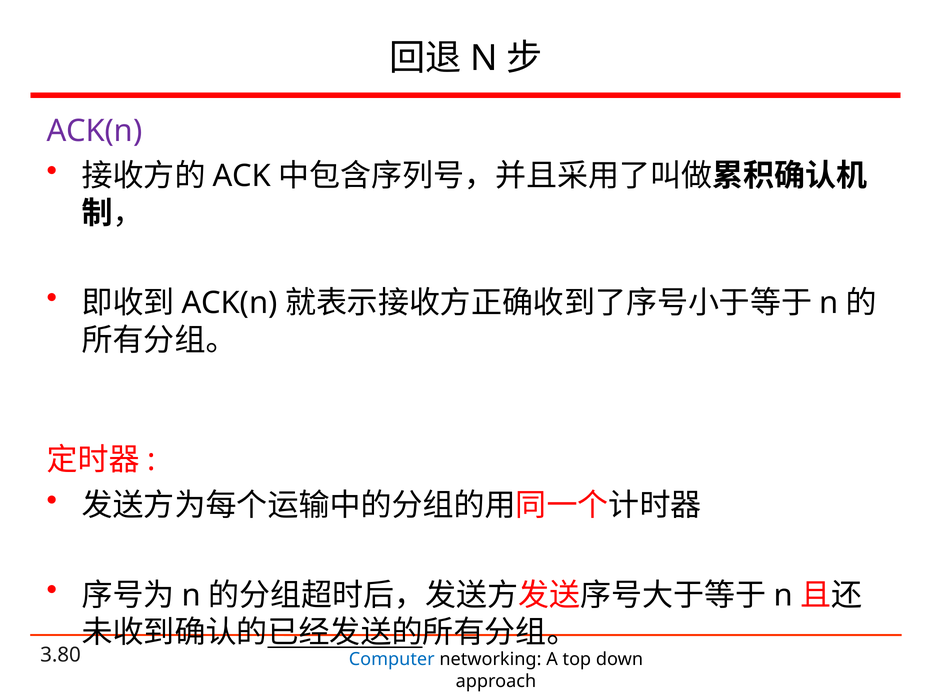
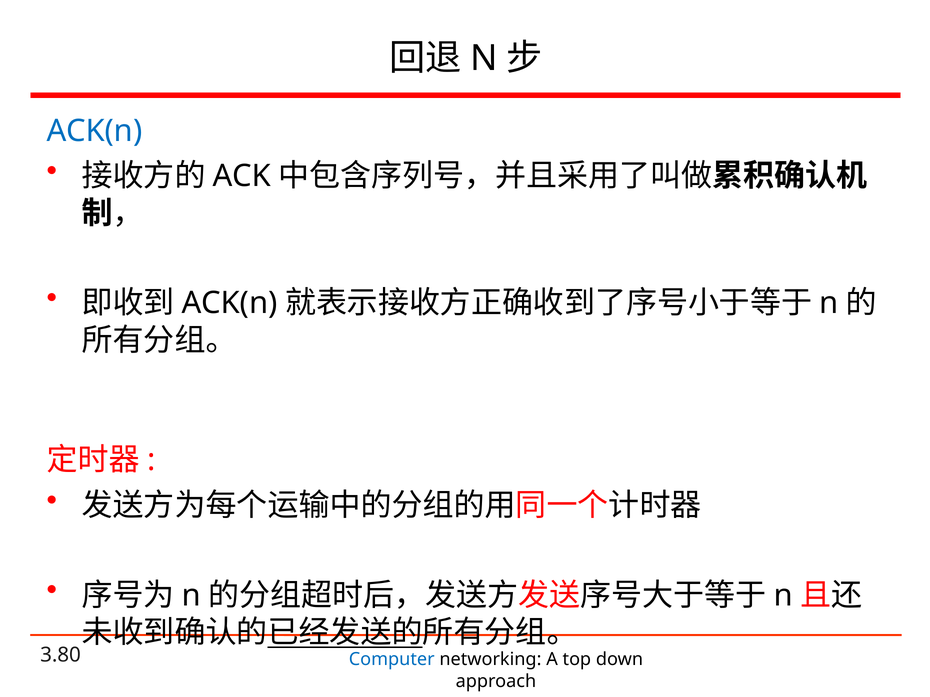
ACK(n at (94, 131) colour: purple -> blue
